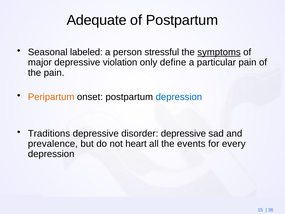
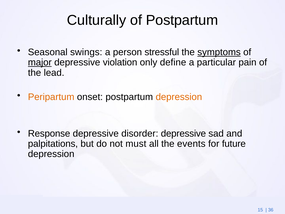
Adequate: Adequate -> Culturally
labeled: labeled -> swings
major underline: none -> present
the pain: pain -> lead
depression at (179, 97) colour: blue -> orange
Traditions: Traditions -> Response
prevalence: prevalence -> palpitations
heart: heart -> must
every: every -> future
